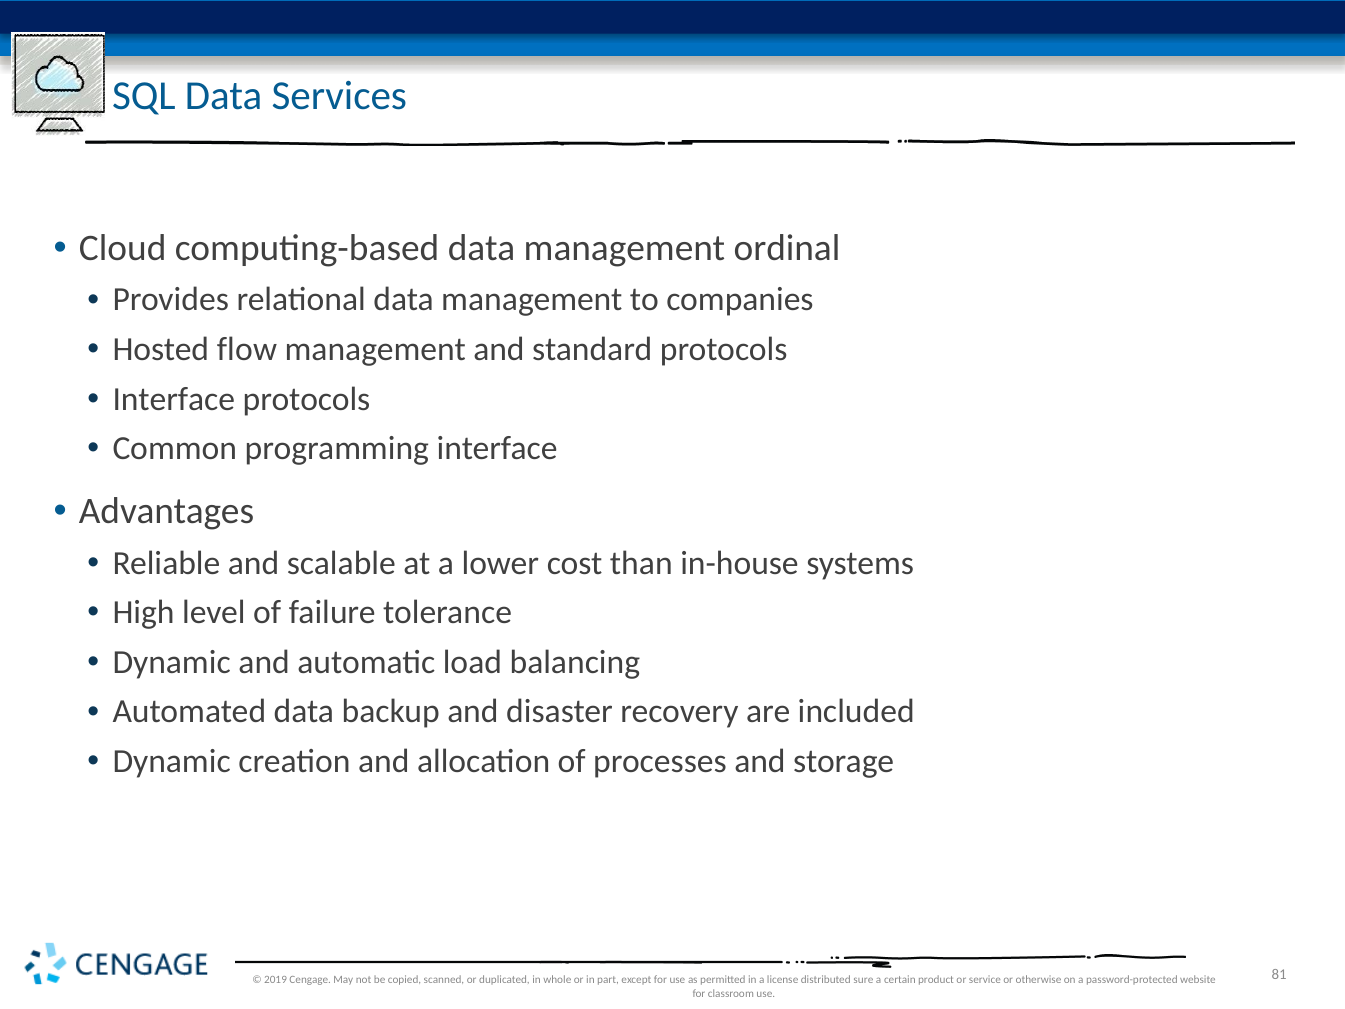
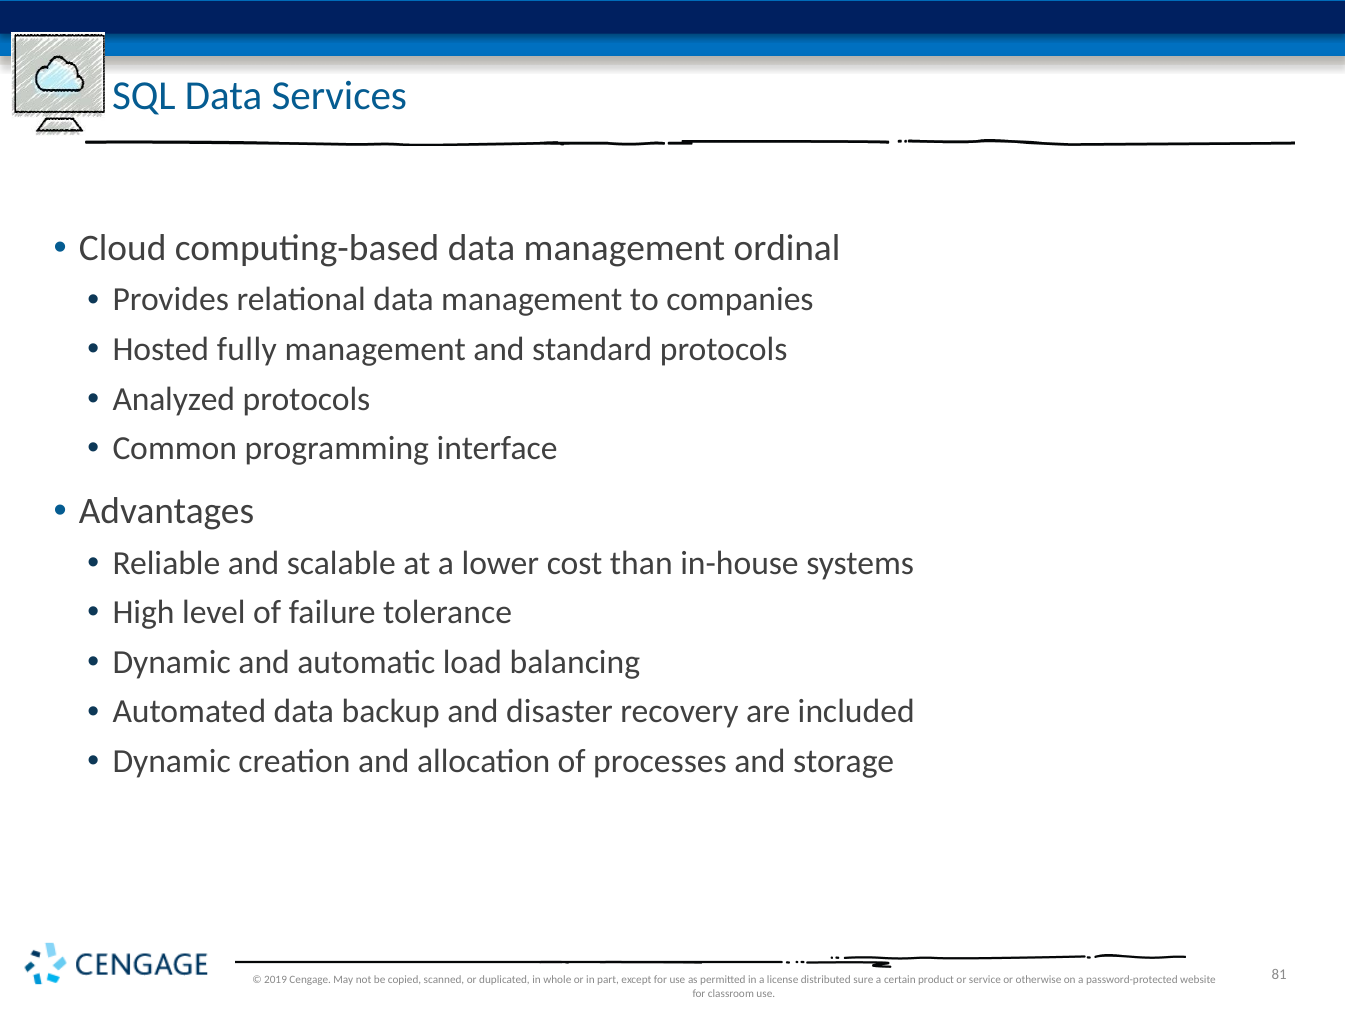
flow: flow -> fully
Interface at (174, 399): Interface -> Analyzed
